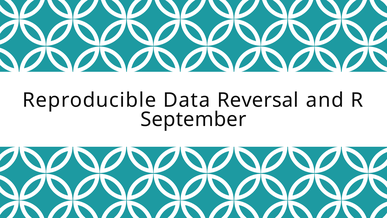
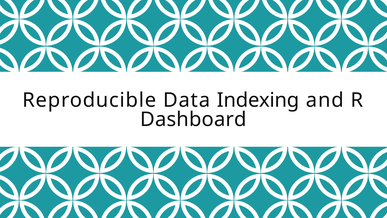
Reversal: Reversal -> Indexing
September: September -> Dashboard
